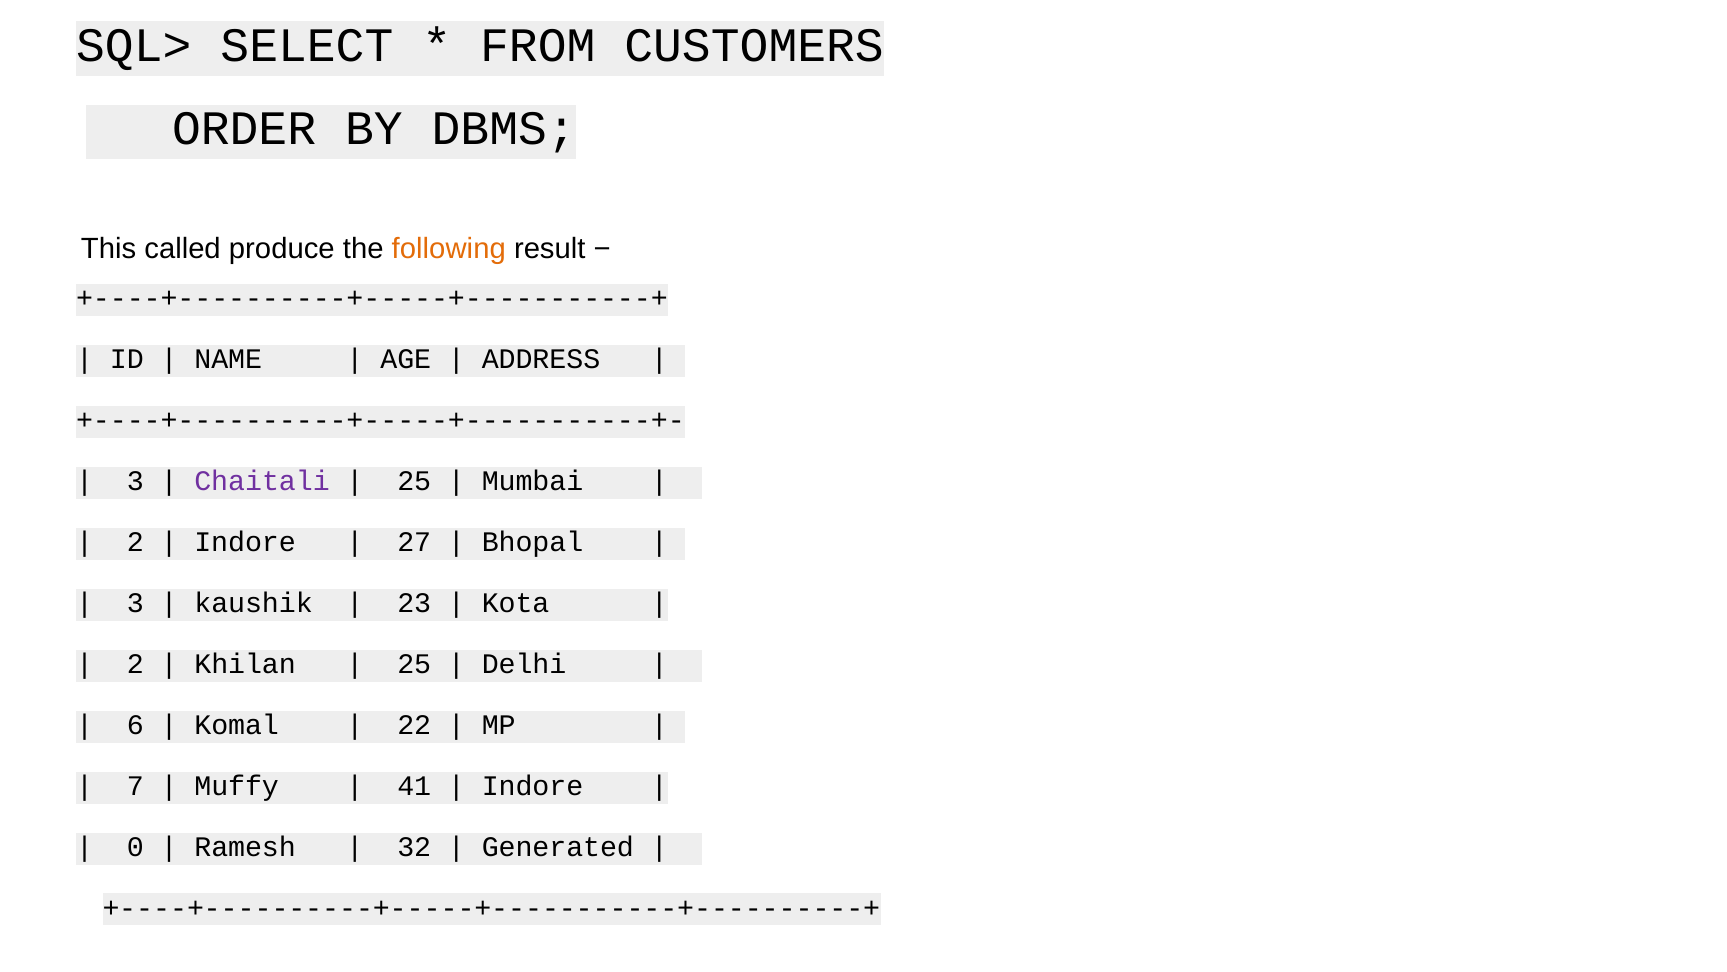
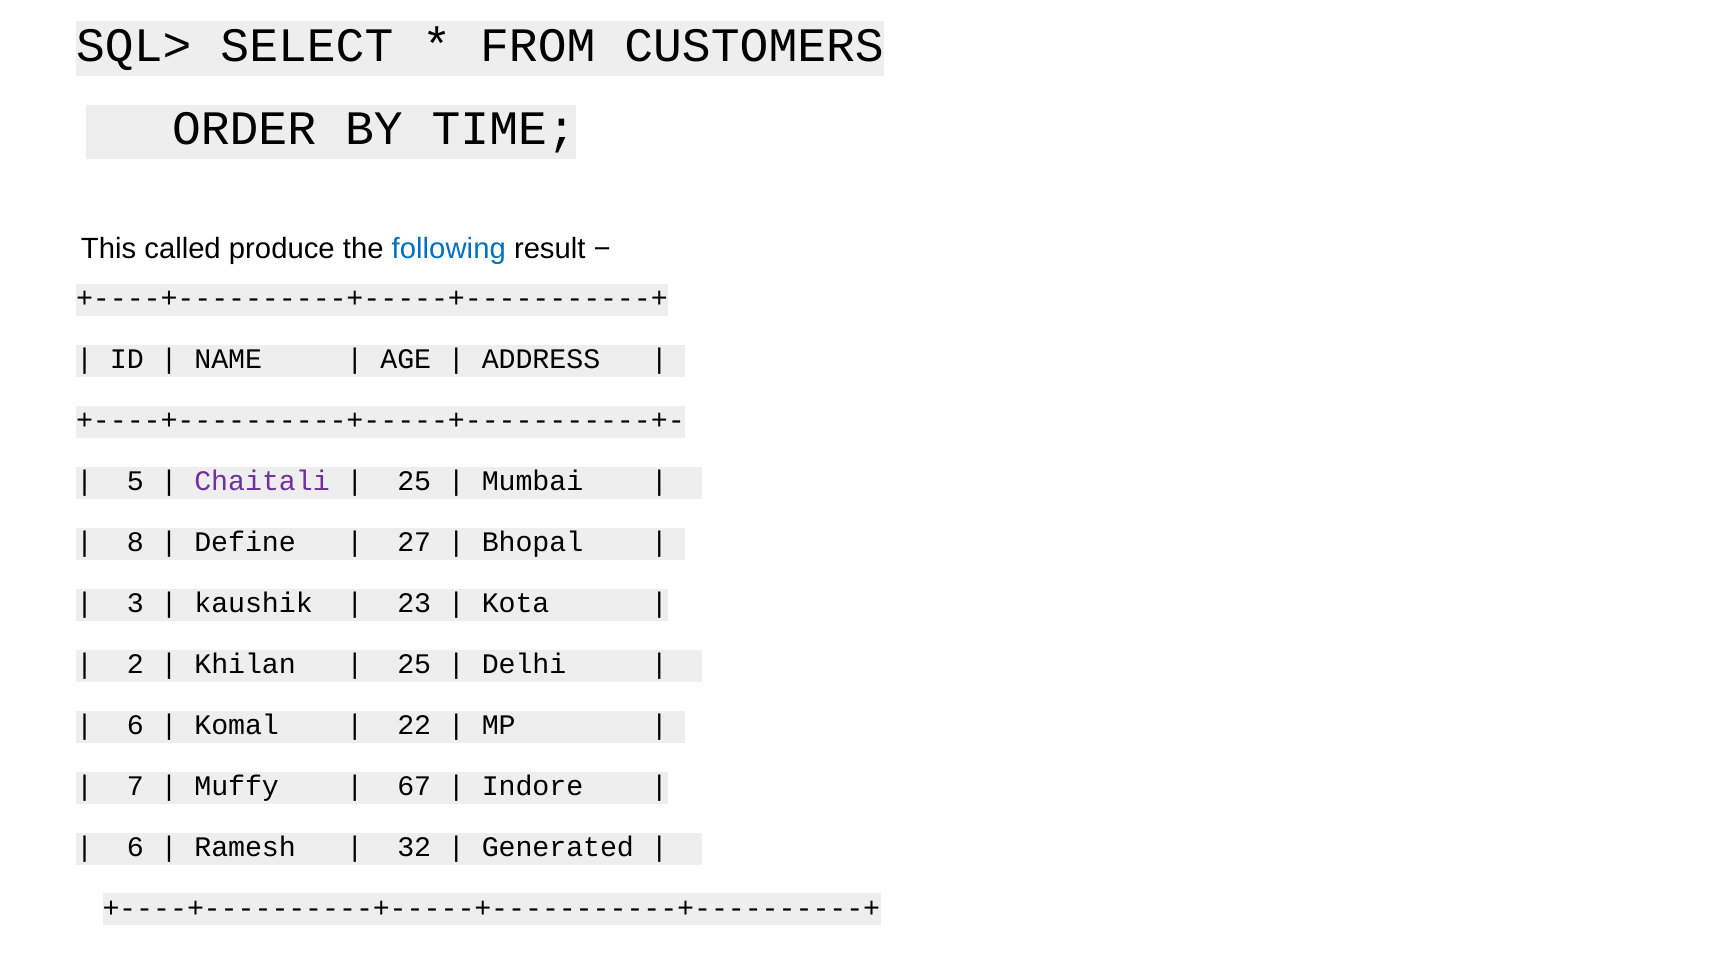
DBMS: DBMS -> TIME
following colour: orange -> blue
3 at (135, 481): 3 -> 5
2 at (135, 542): 2 -> 8
Indore at (245, 542): Indore -> Define
41: 41 -> 67
0 at (135, 846): 0 -> 6
